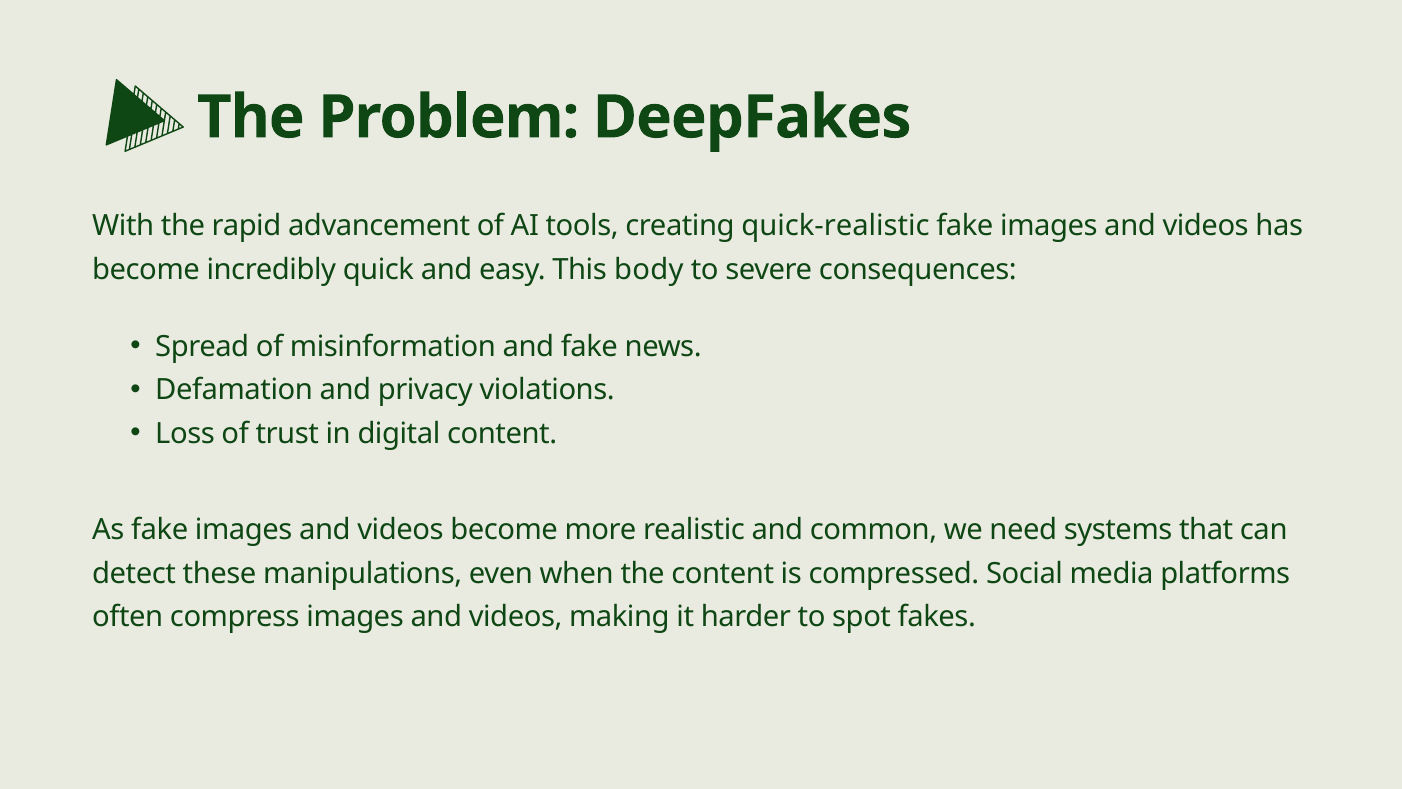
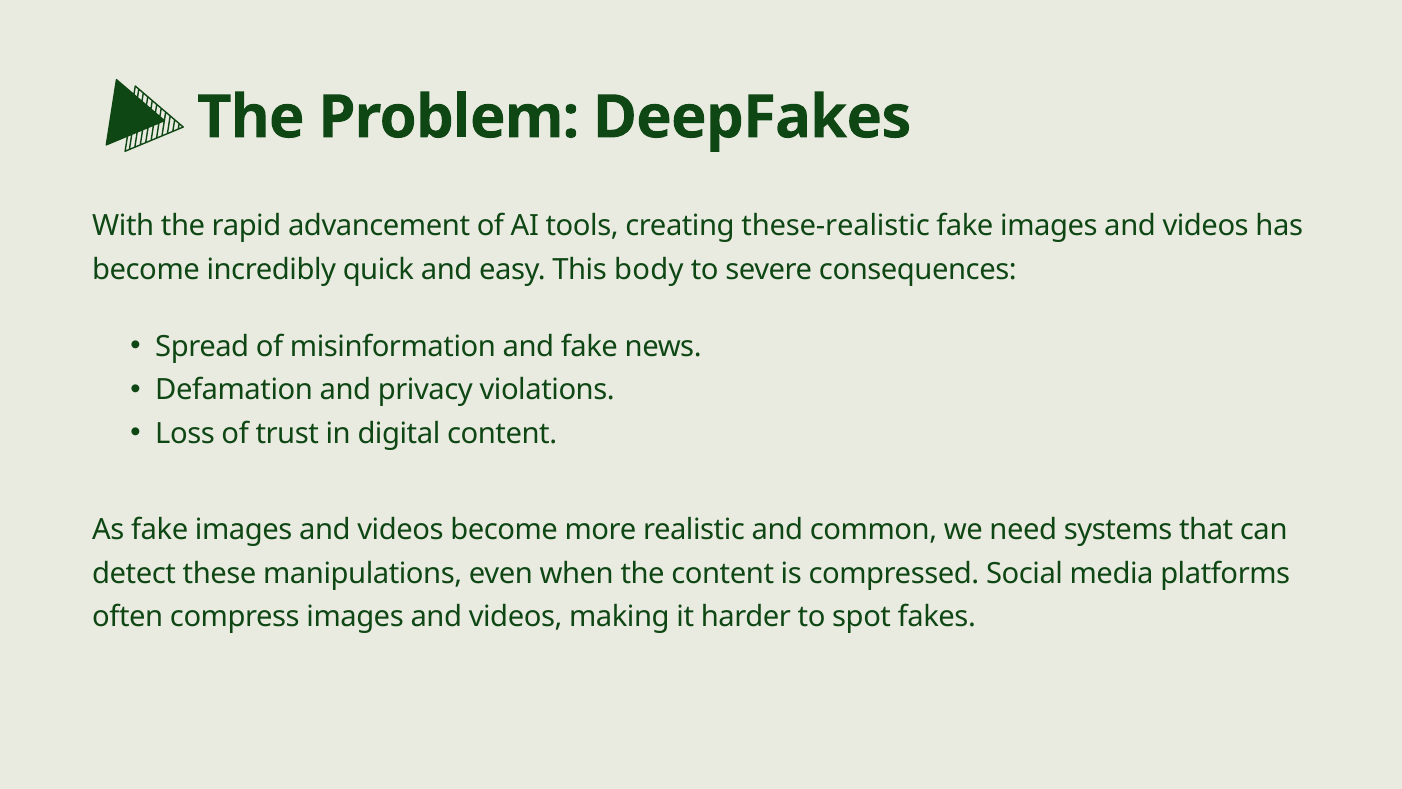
quick-realistic: quick-realistic -> these-realistic
